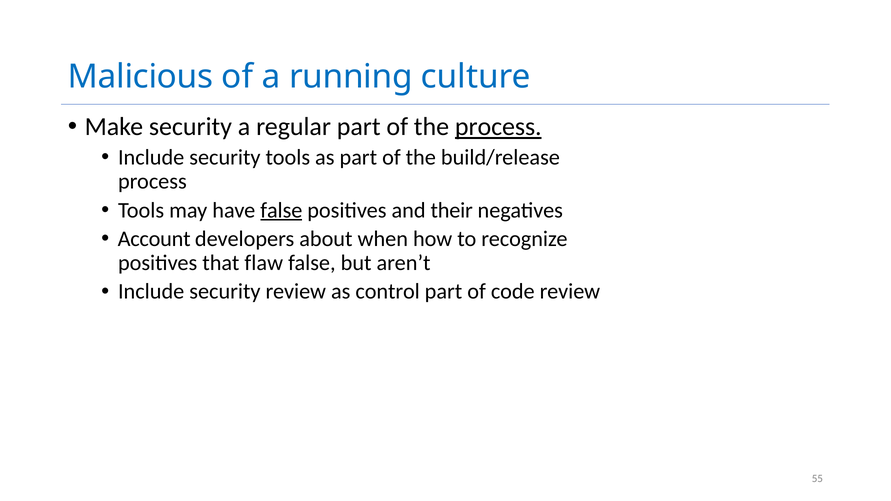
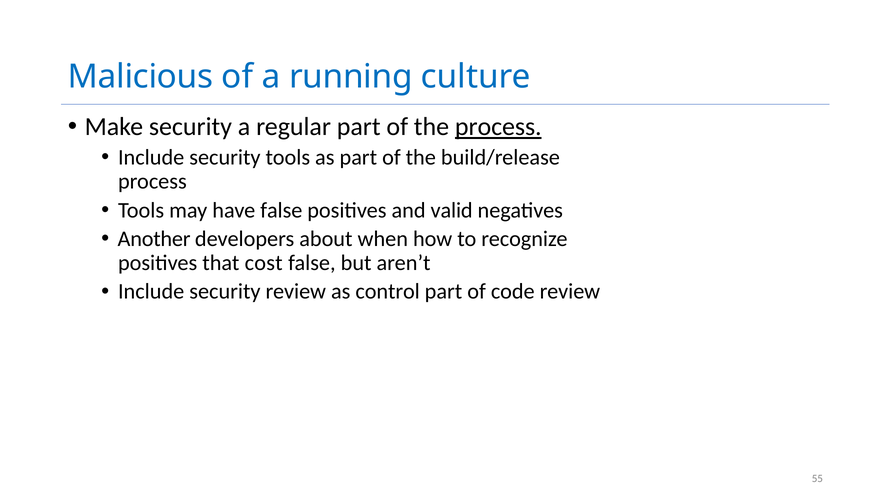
false at (281, 210) underline: present -> none
their: their -> valid
Account: Account -> Another
flaw: flaw -> cost
